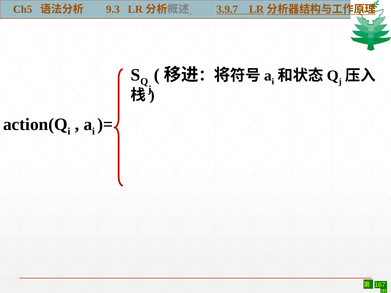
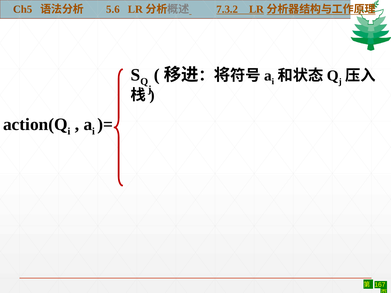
9.3: 9.3 -> 5.6
3.9.7: 3.9.7 -> 7.3.2
